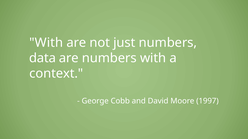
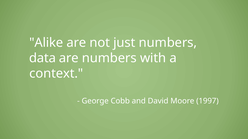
With at (46, 43): With -> Alike
